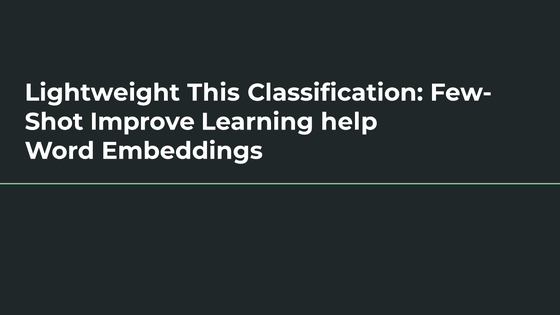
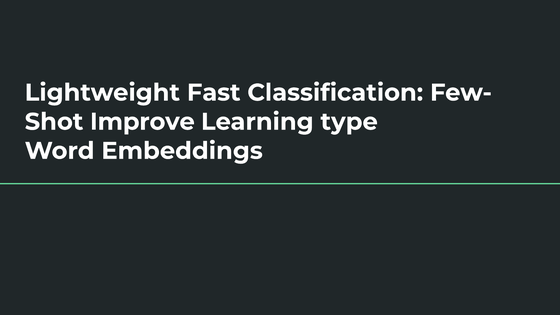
This: This -> Fast
help: help -> type
